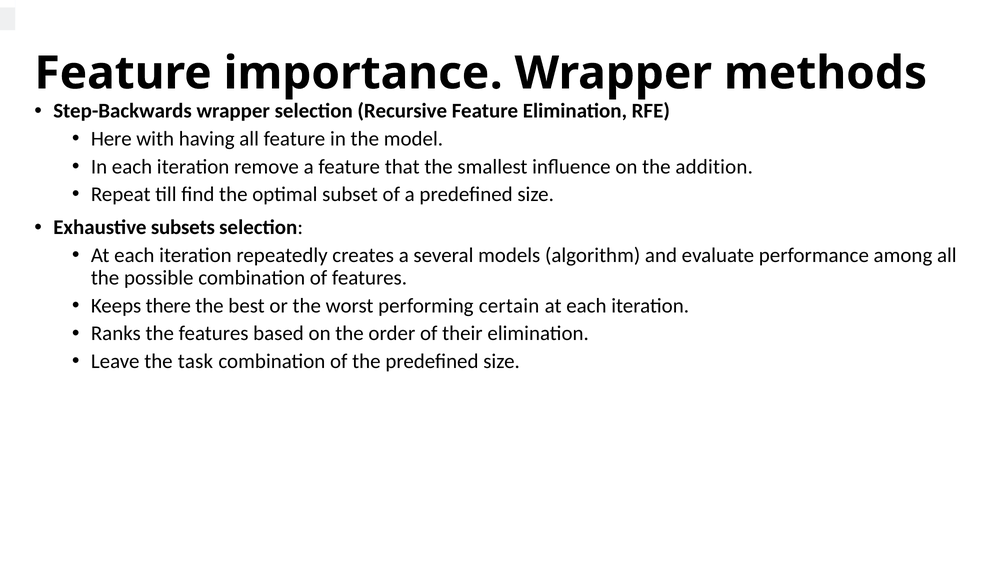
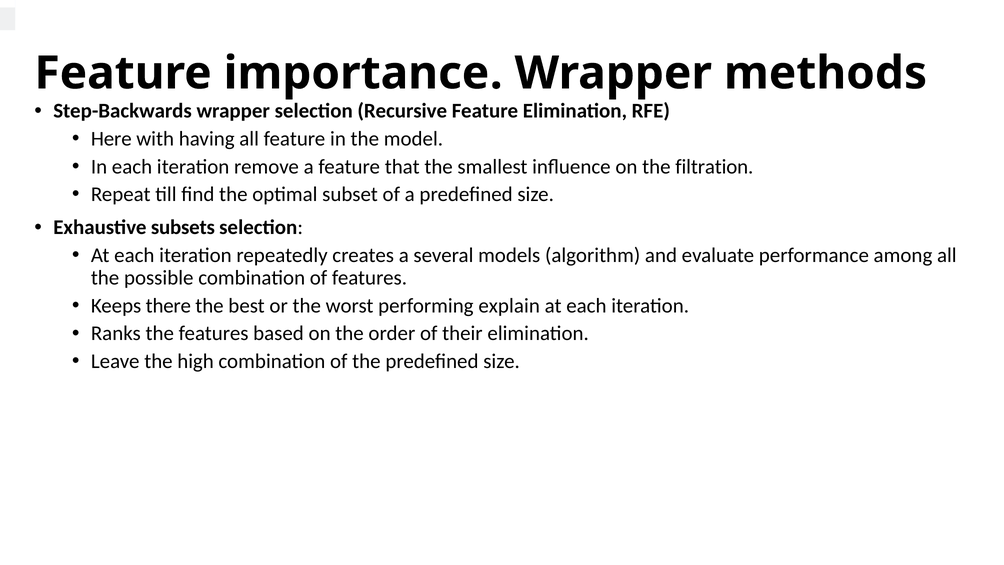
addition: addition -> filtration
certain: certain -> explain
task: task -> high
